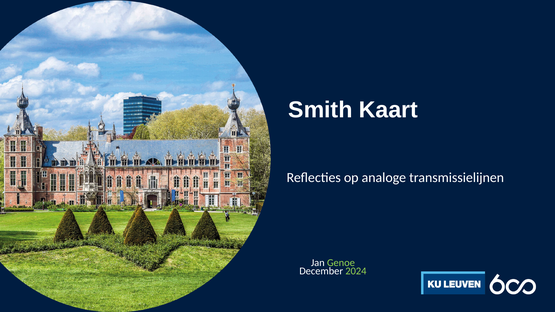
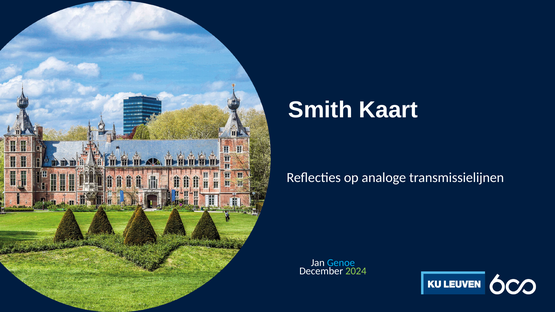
Genoe colour: light green -> light blue
